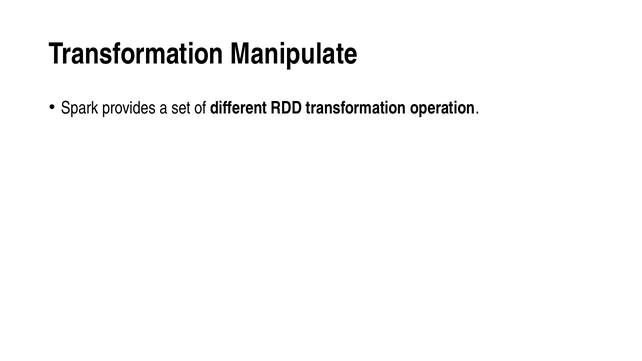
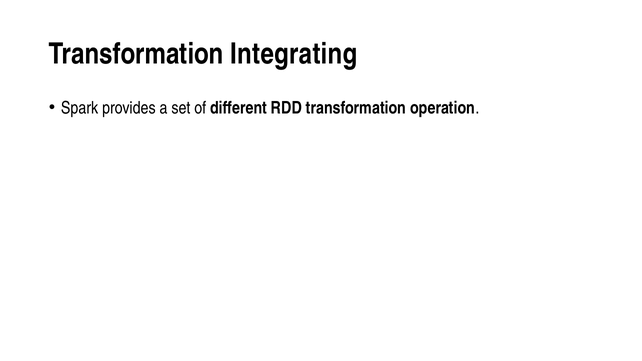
Manipulate: Manipulate -> Integrating
